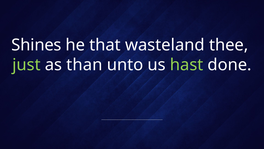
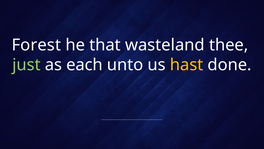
Shines: Shines -> Forest
than: than -> each
hast colour: light green -> yellow
